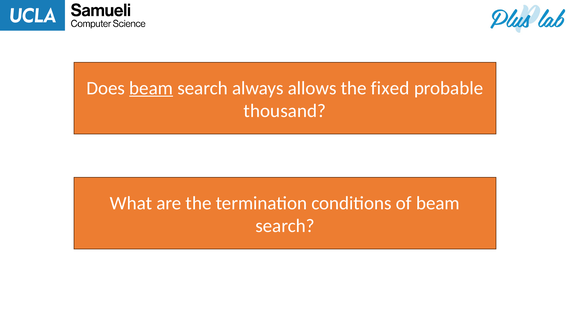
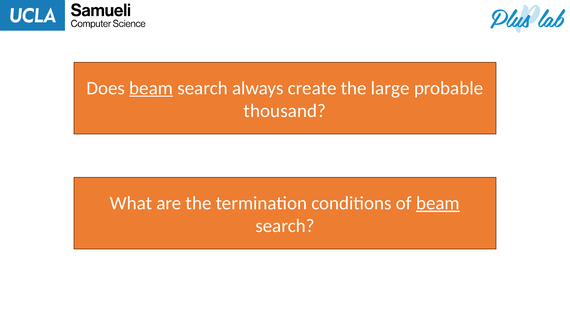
allows: allows -> create
fixed: fixed -> large
beam at (438, 203) underline: none -> present
